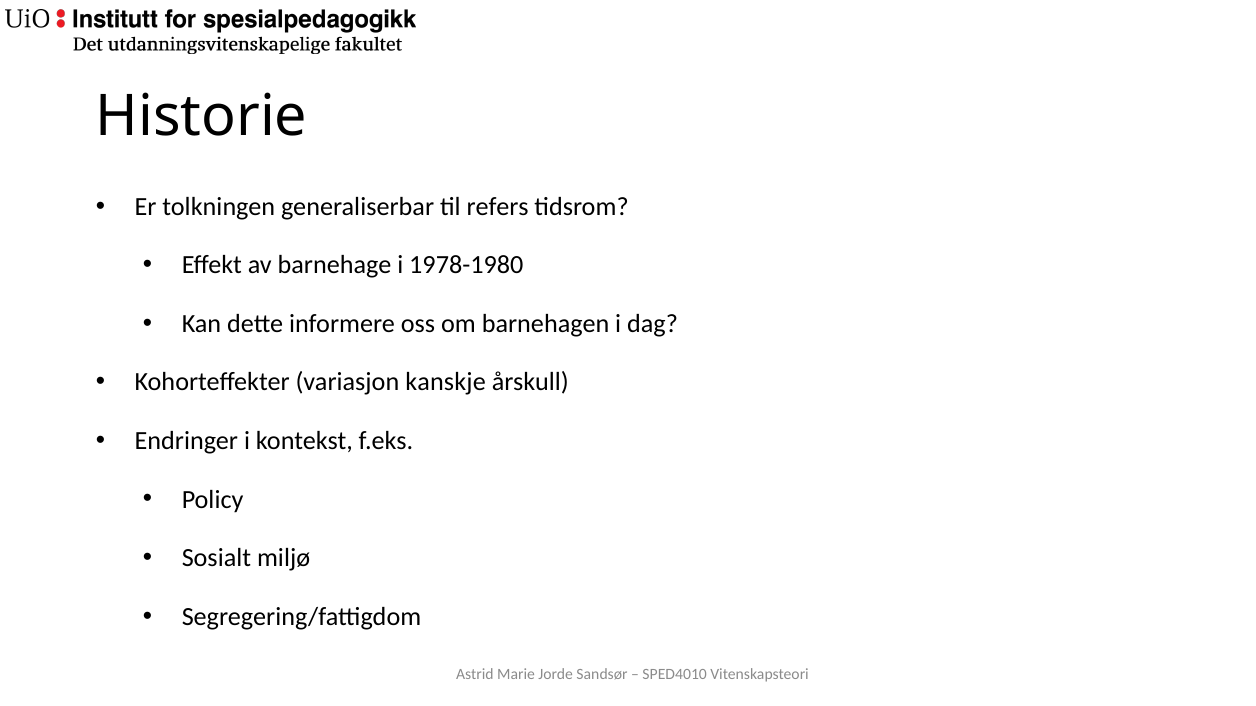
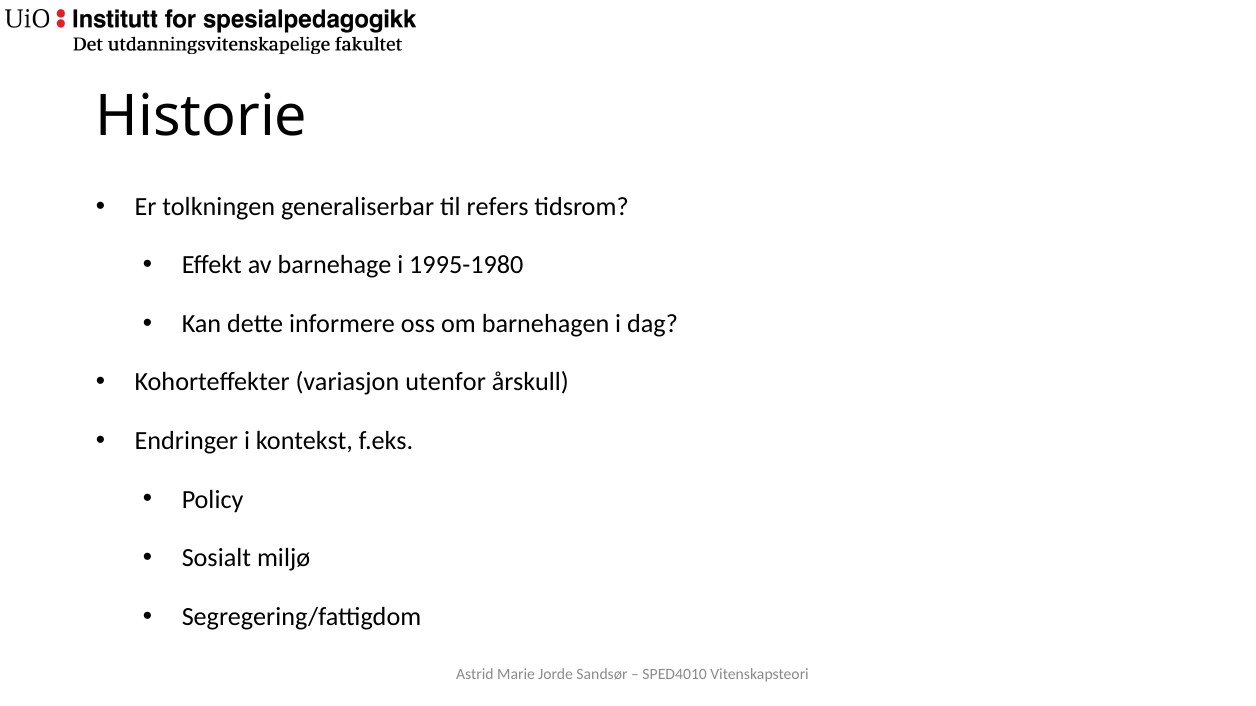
1978-1980: 1978-1980 -> 1995-1980
kanskje: kanskje -> utenfor
